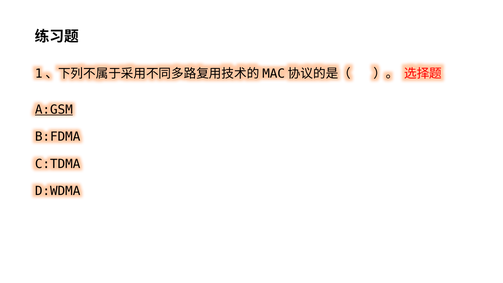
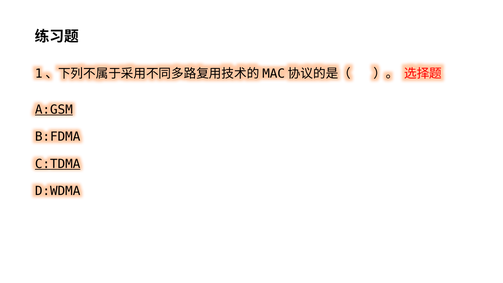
C:TDMA underline: none -> present
